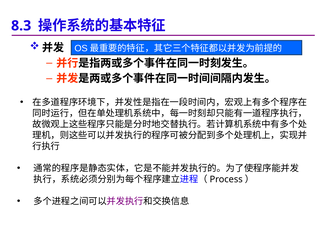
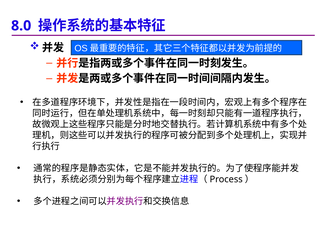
8.3: 8.3 -> 8.0
